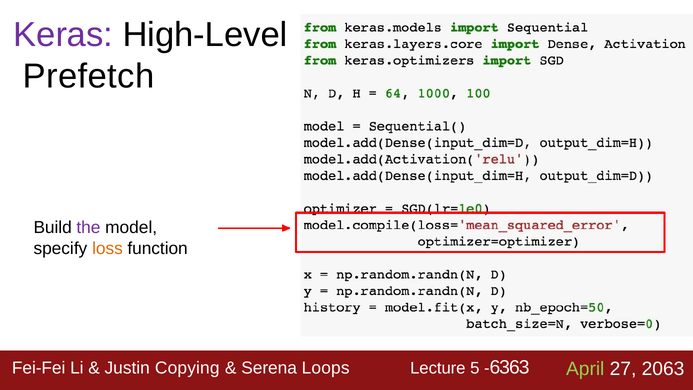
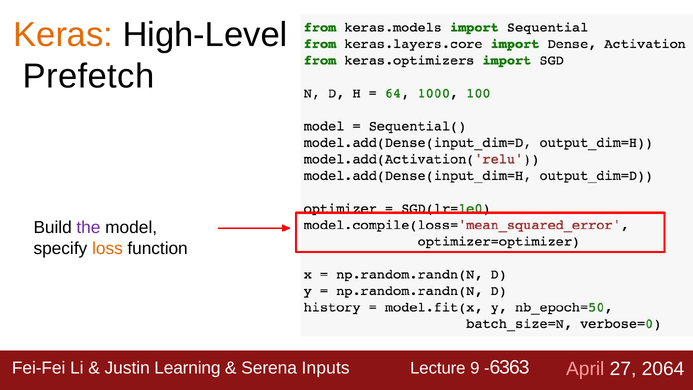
Keras colour: purple -> orange
Copying: Copying -> Learning
Loops: Loops -> Inputs
5: 5 -> 9
April colour: light green -> pink
2063: 2063 -> 2064
